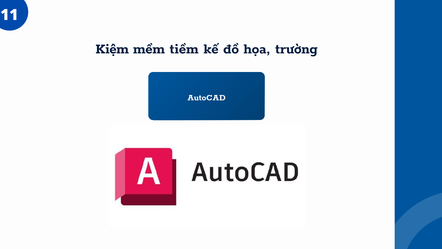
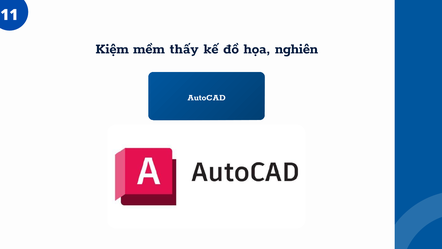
tiềm: tiềm -> thấy
trường: trường -> nghiên
